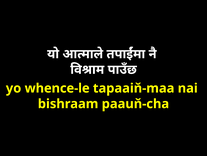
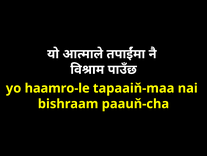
whence-le: whence-le -> haamro-le
